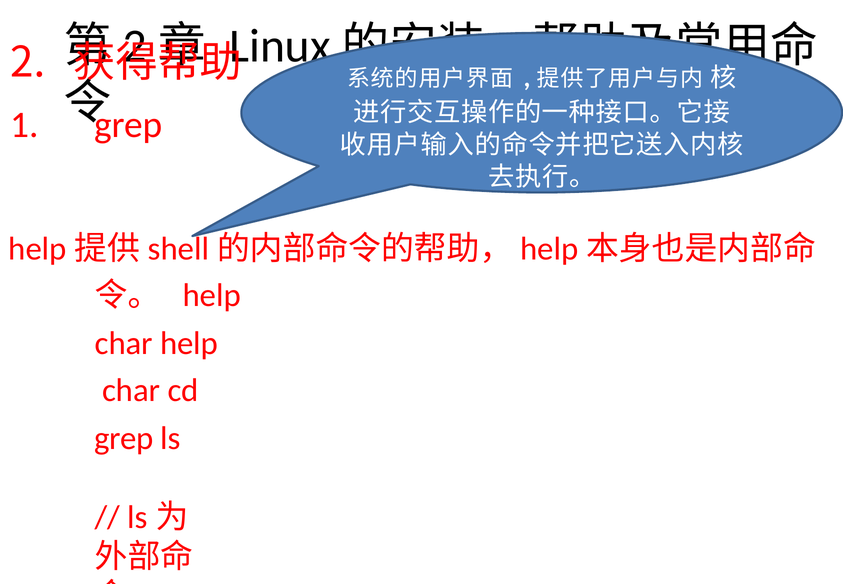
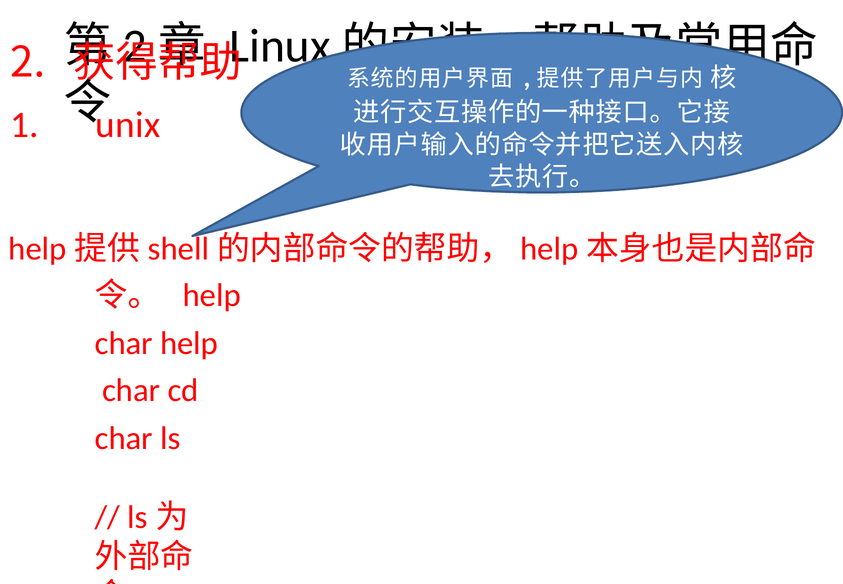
grep at (128, 125): grep -> unix
grep at (124, 438): grep -> char
